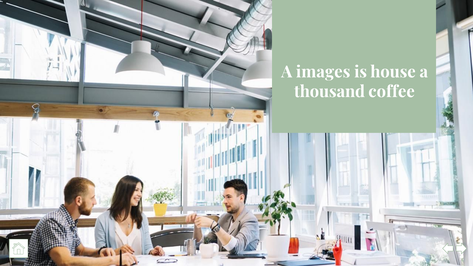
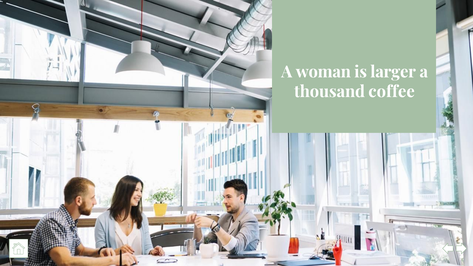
images: images -> woman
house: house -> larger
